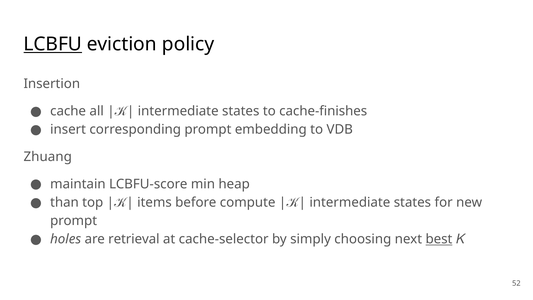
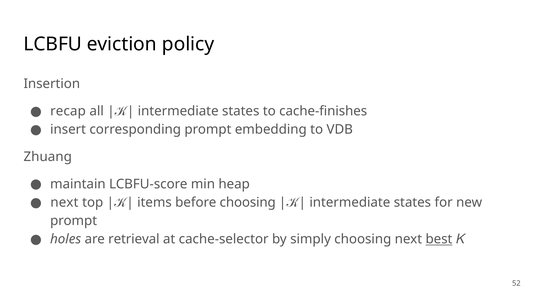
LCBFU underline: present -> none
cache: cache -> recap
than at (64, 202): than -> next
before compute: compute -> choosing
